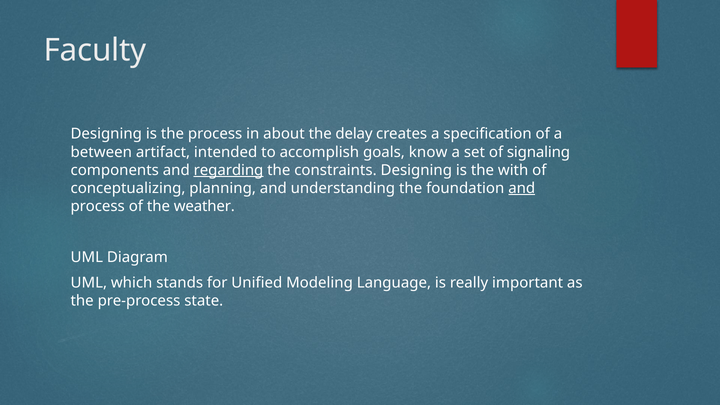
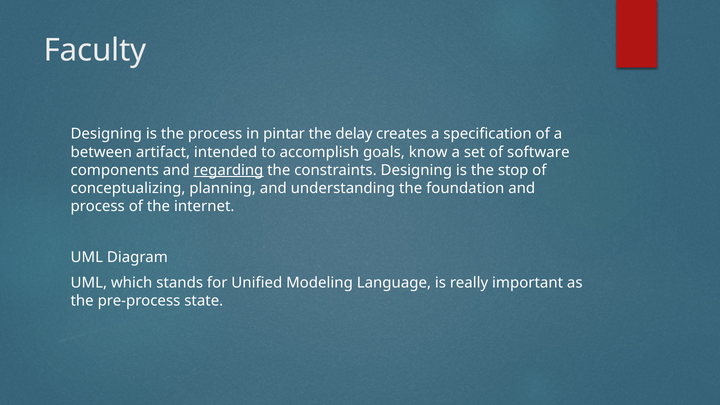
about: about -> pintar
signaling: signaling -> software
with: with -> stop
and at (522, 188) underline: present -> none
weather: weather -> internet
